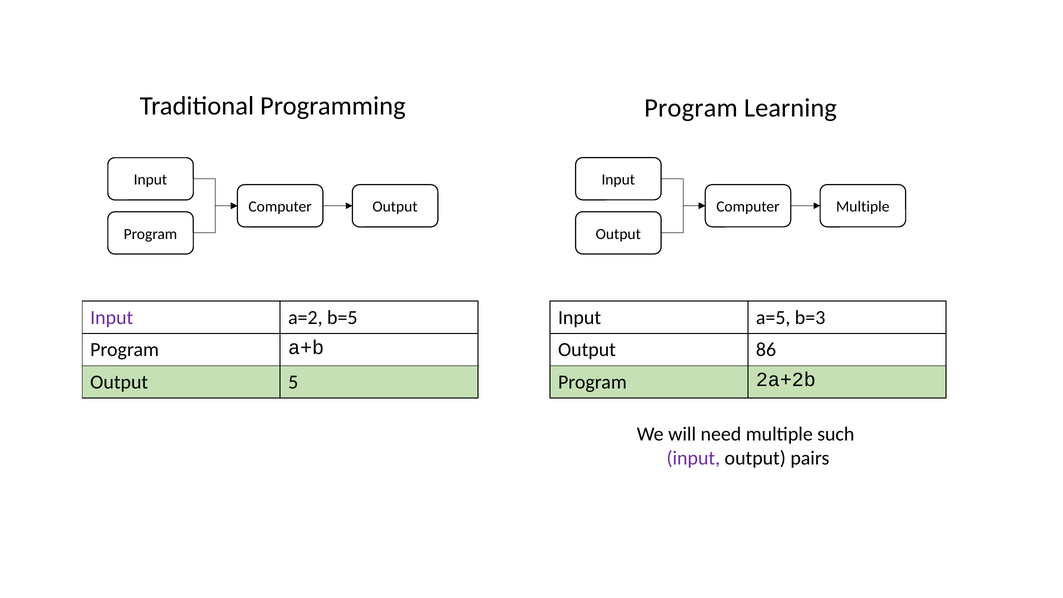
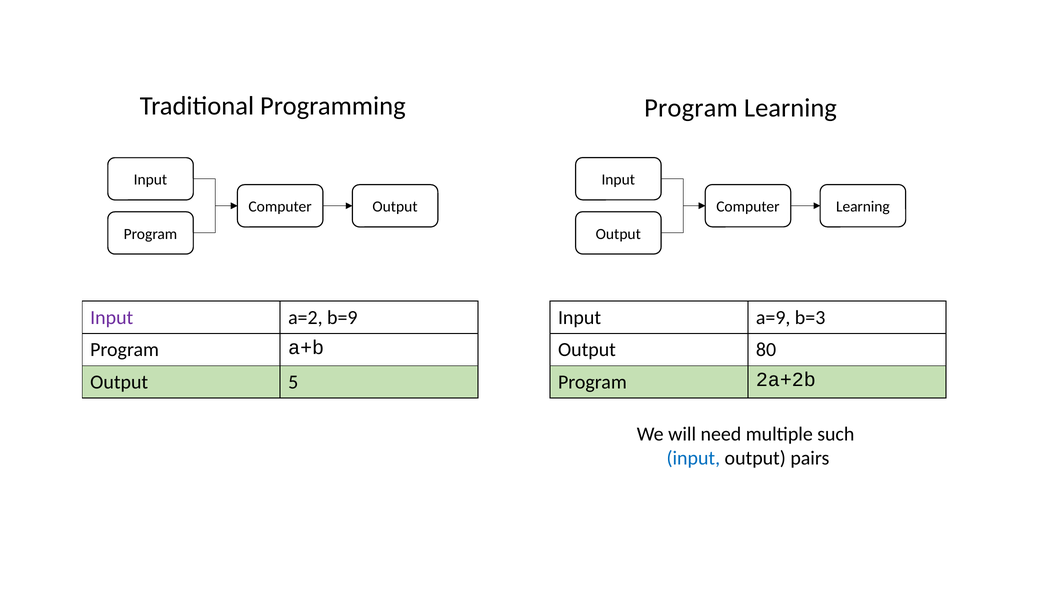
Multiple at (863, 207): Multiple -> Learning
b=5: b=5 -> b=9
a=5: a=5 -> a=9
86: 86 -> 80
input at (693, 458) colour: purple -> blue
